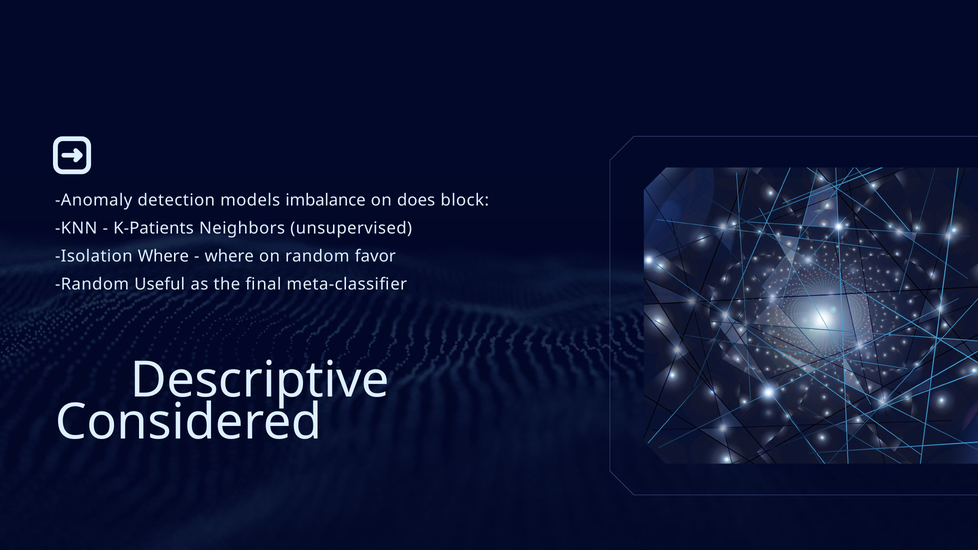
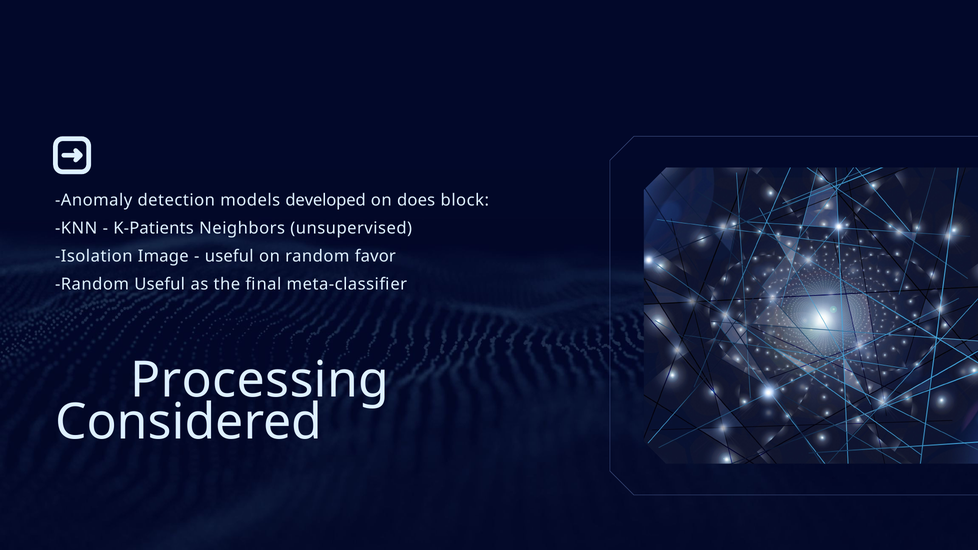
imbalance: imbalance -> developed
Isolation Where: Where -> Image
where at (229, 256): where -> useful
Descriptive: Descriptive -> Processing
